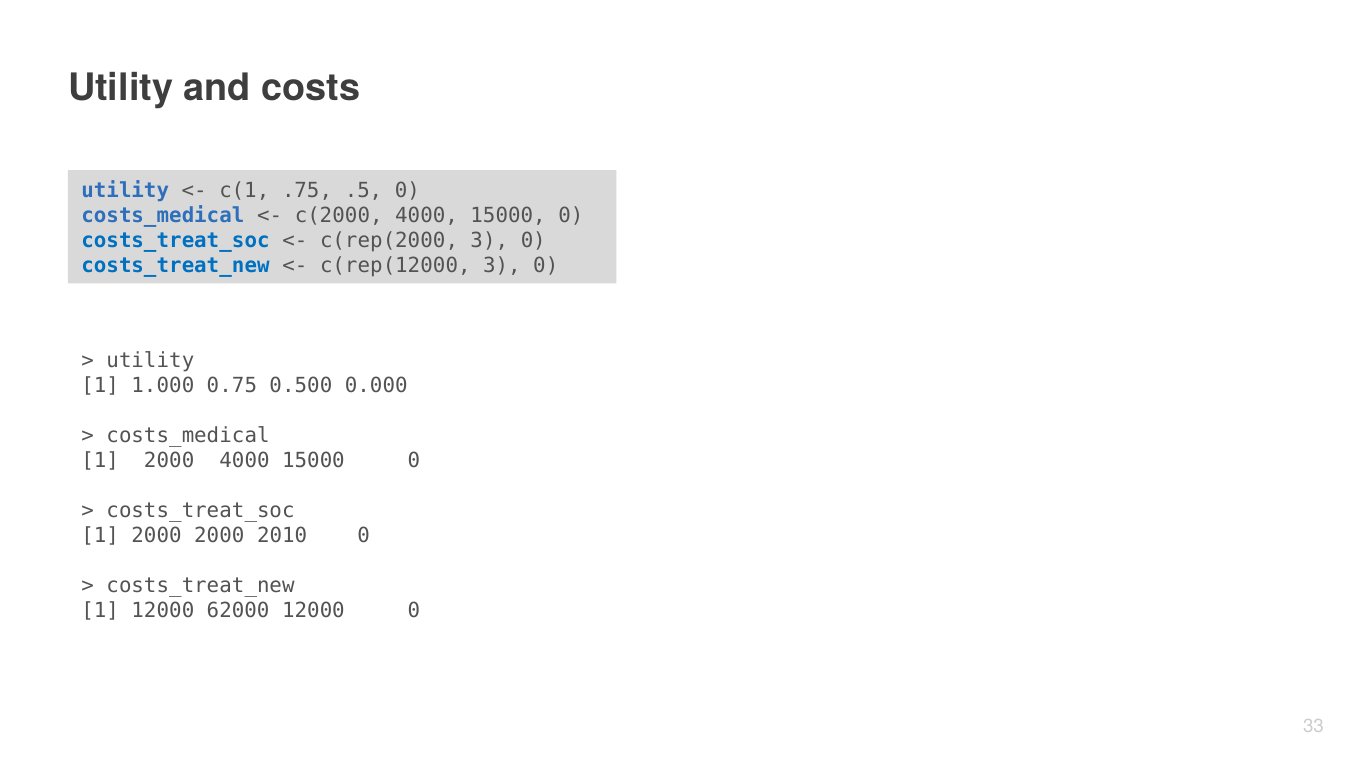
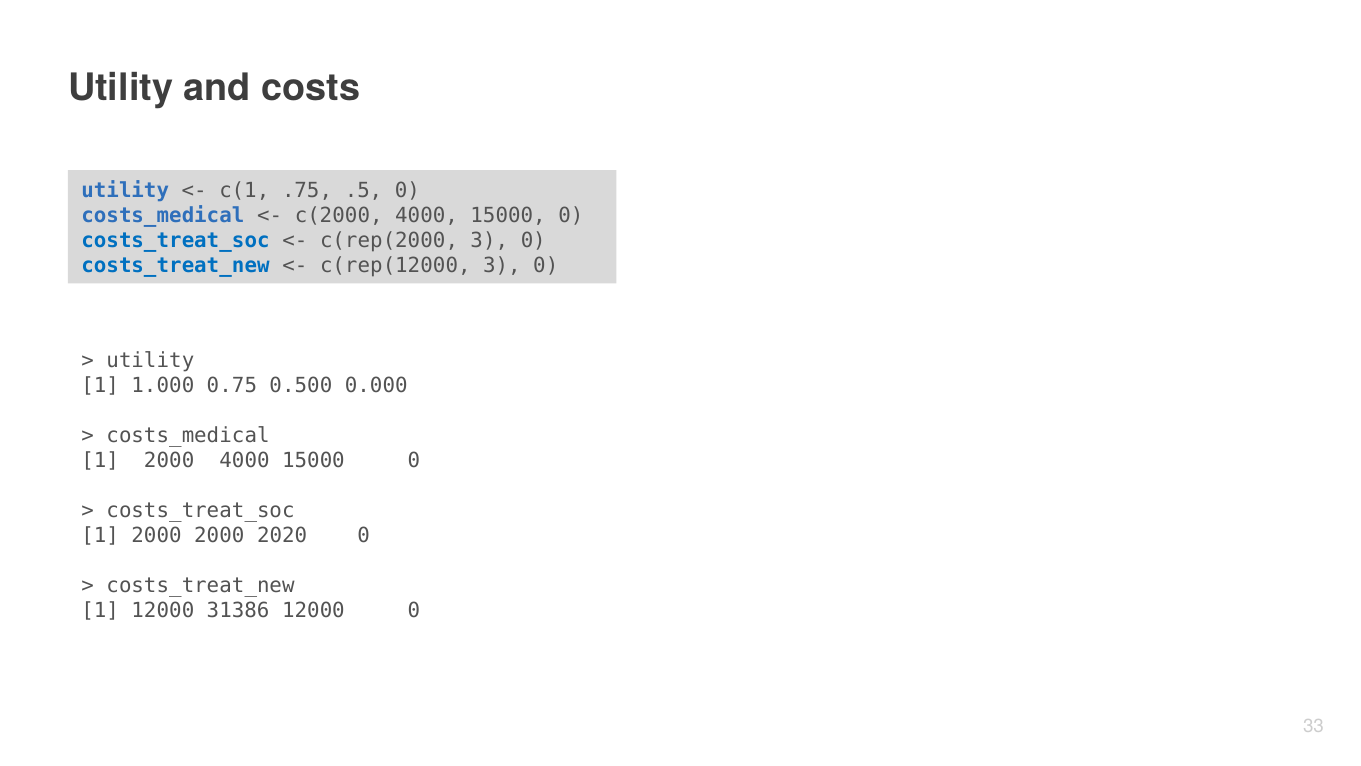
2010: 2010 -> 2020
62000: 62000 -> 31386
